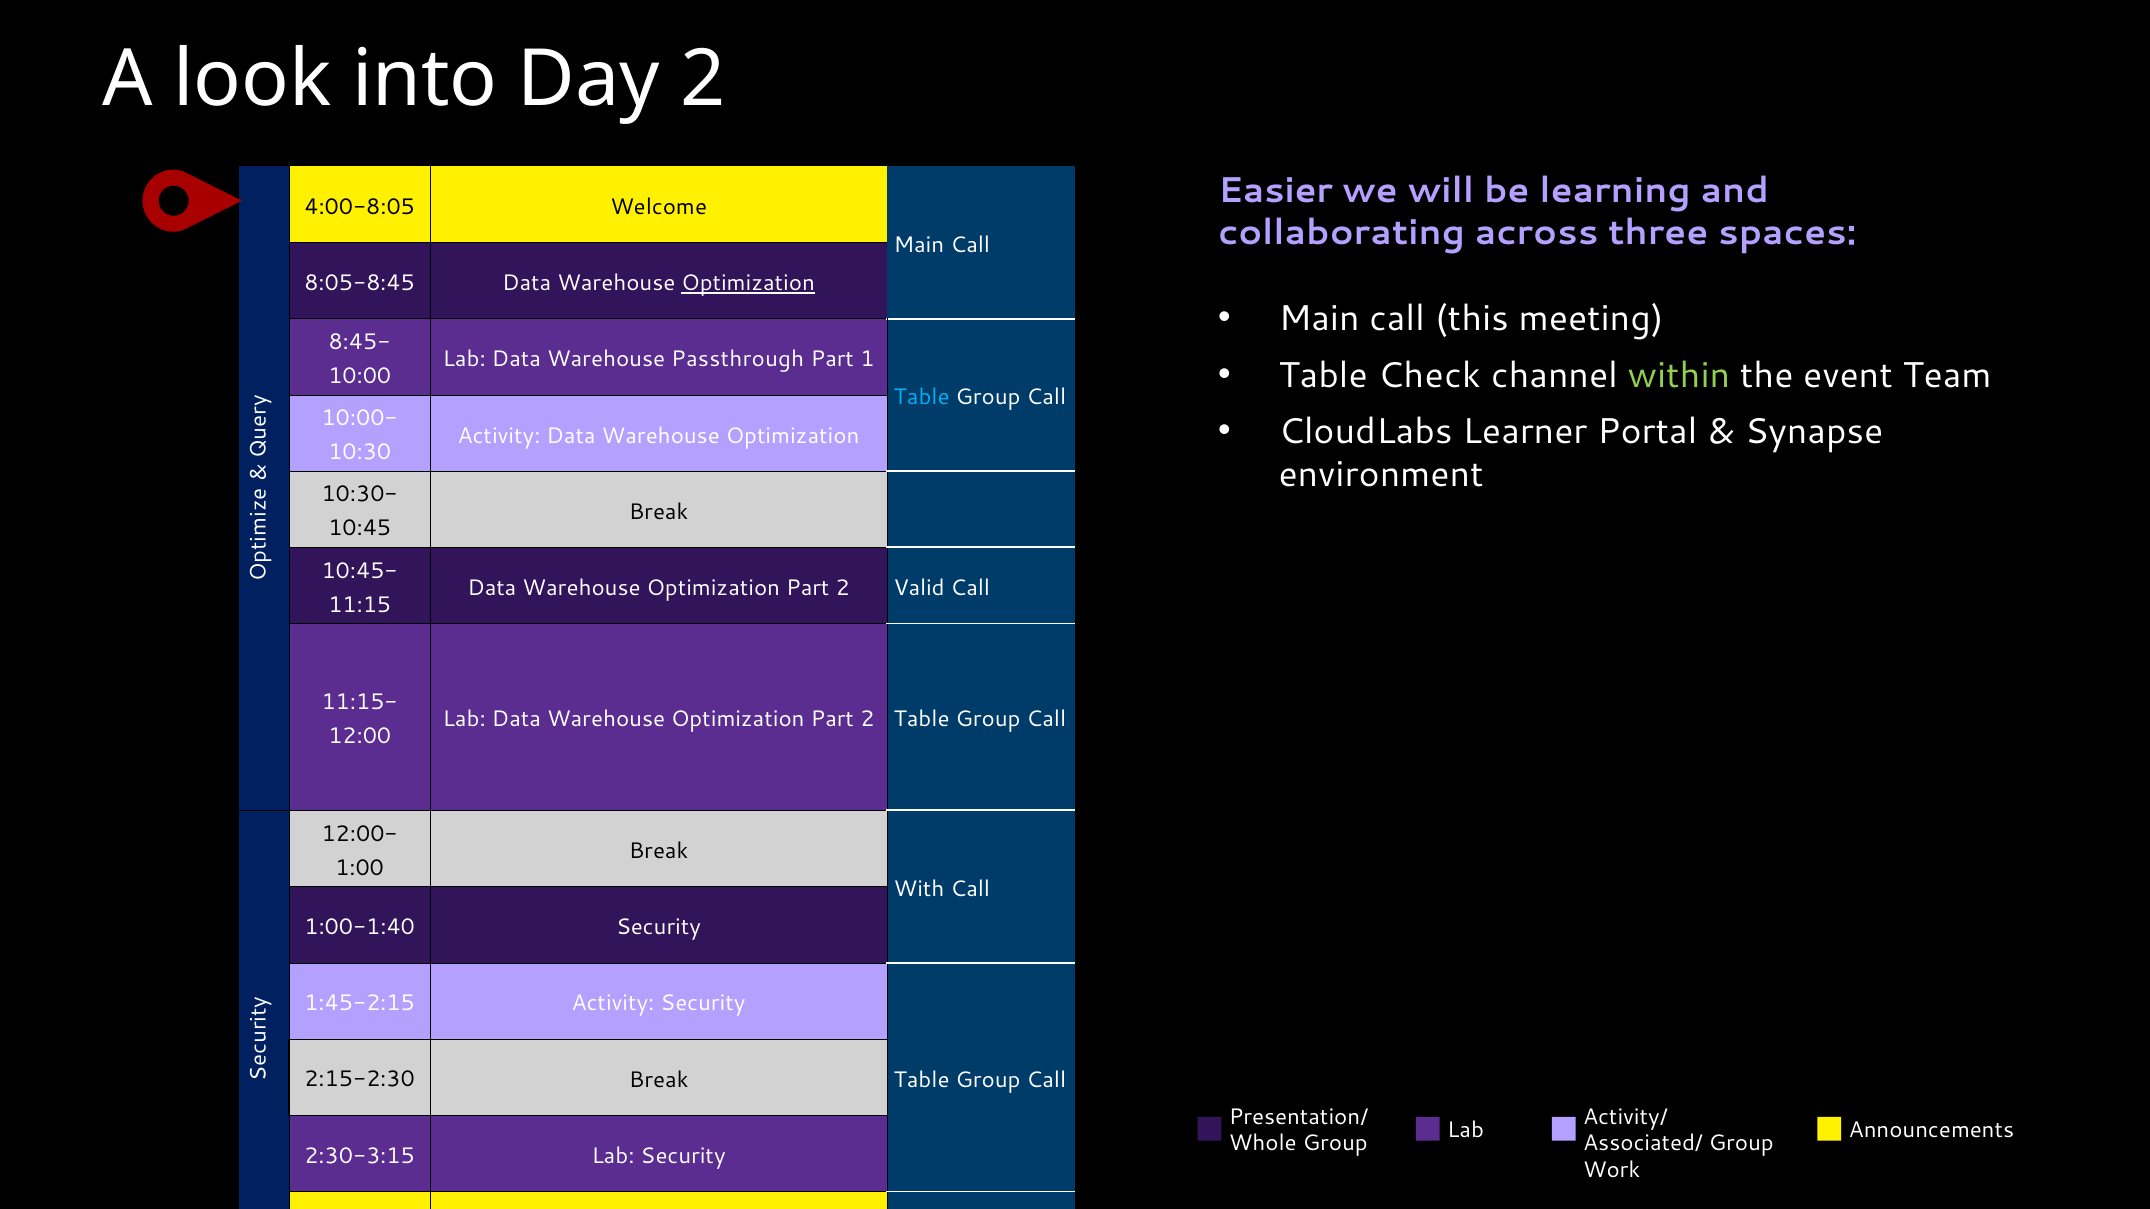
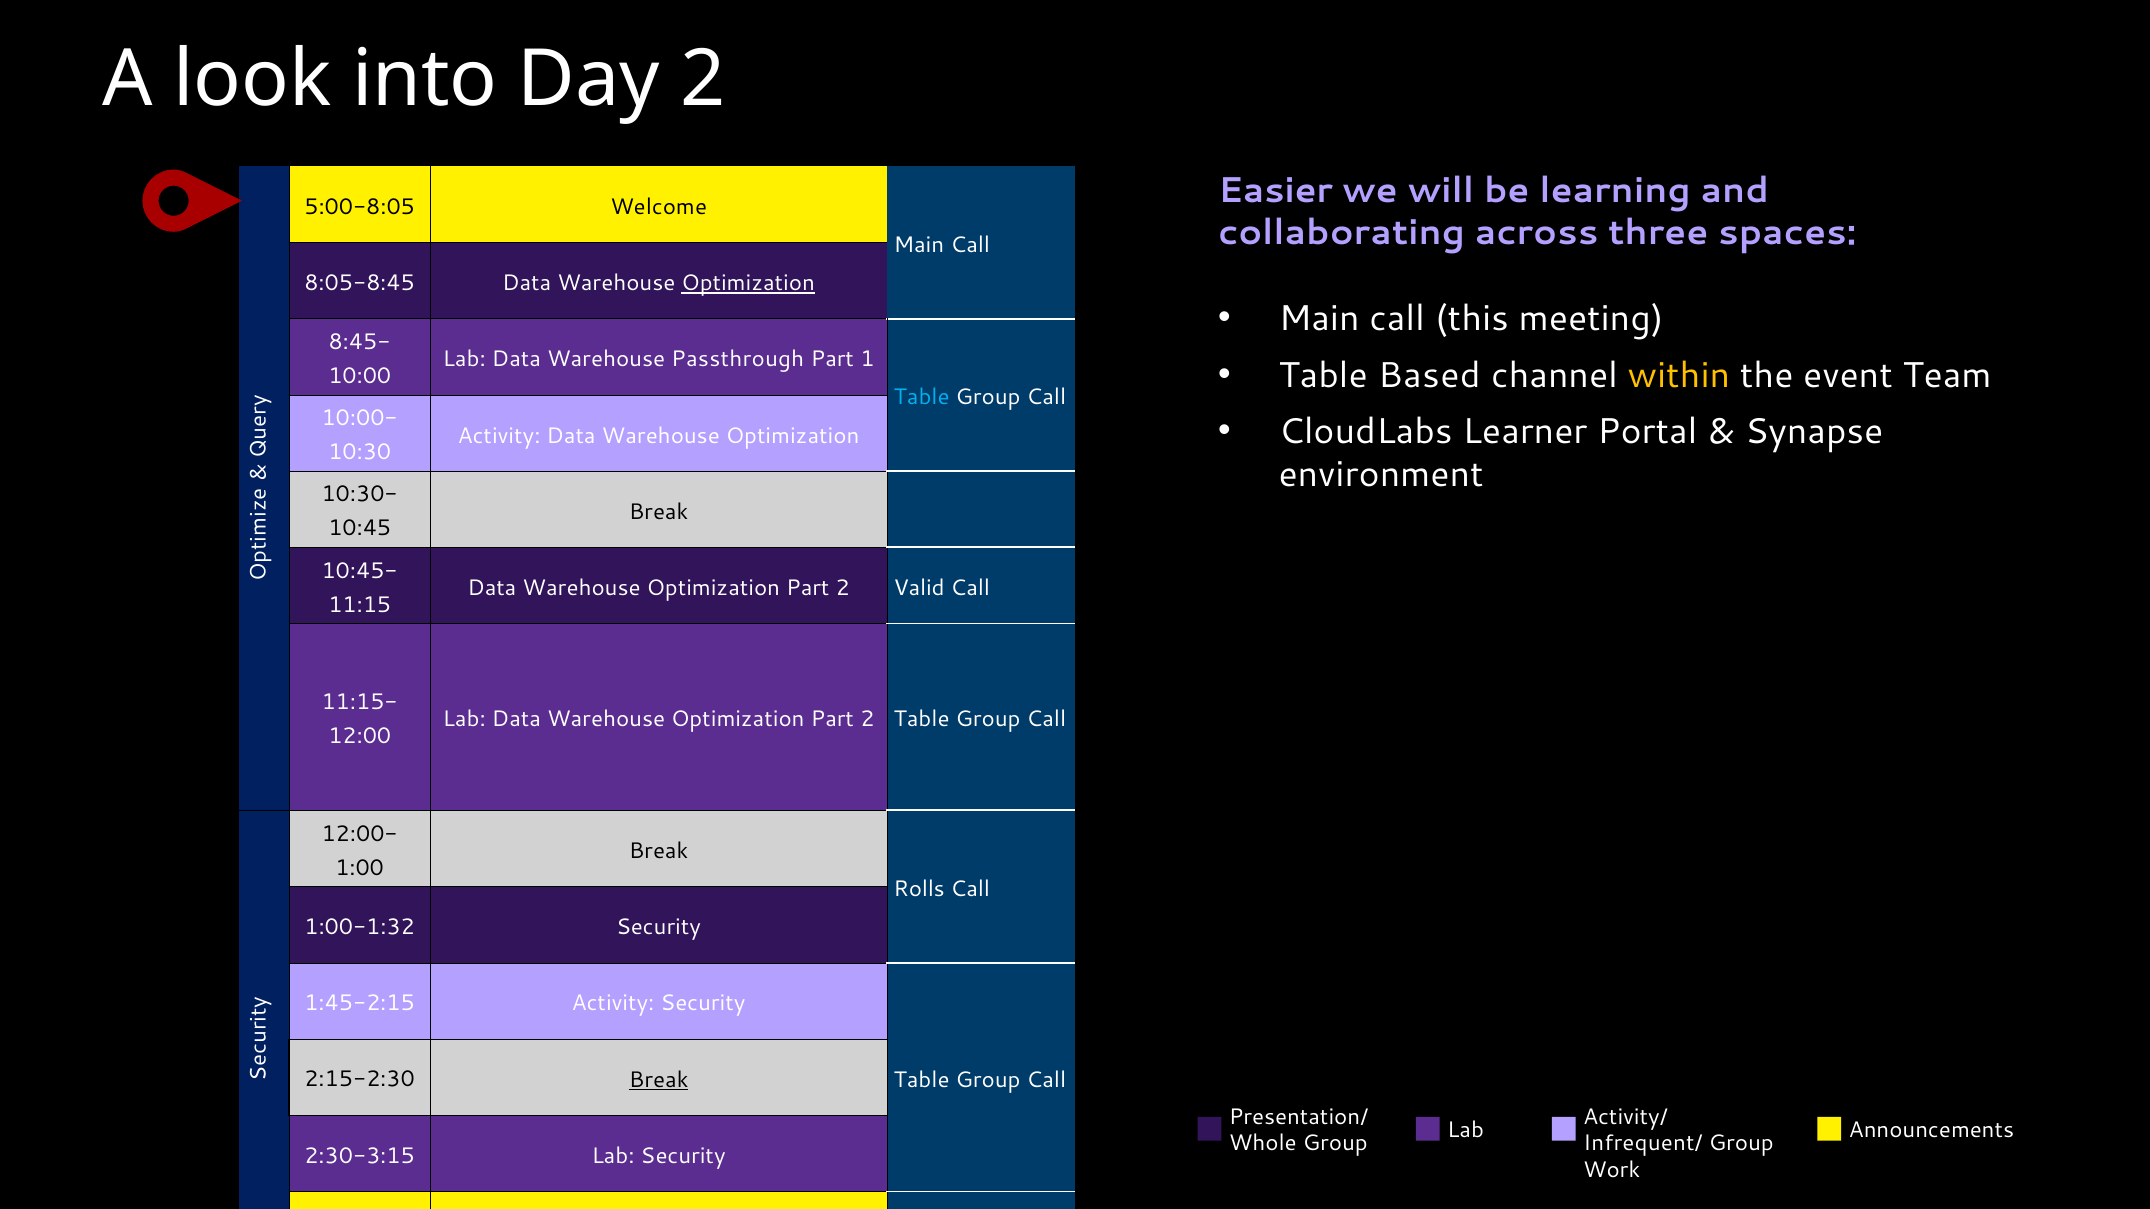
4:00-8:05: 4:00-8:05 -> 5:00-8:05
Check: Check -> Based
within colour: light green -> yellow
With: With -> Rolls
1:00-1:40: 1:00-1:40 -> 1:00-1:32
Break at (659, 1080) underline: none -> present
Associated/: Associated/ -> Infrequent/
